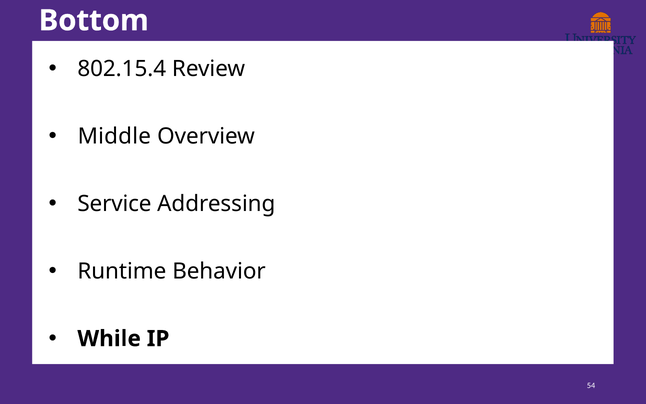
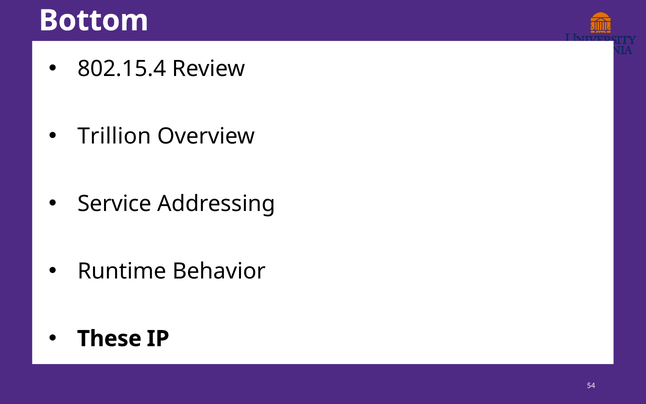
Middle: Middle -> Trillion
While: While -> These
